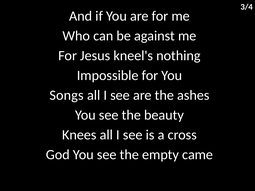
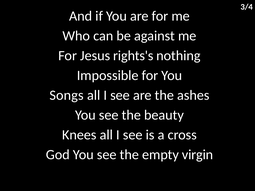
kneel's: kneel's -> rights's
came: came -> virgin
